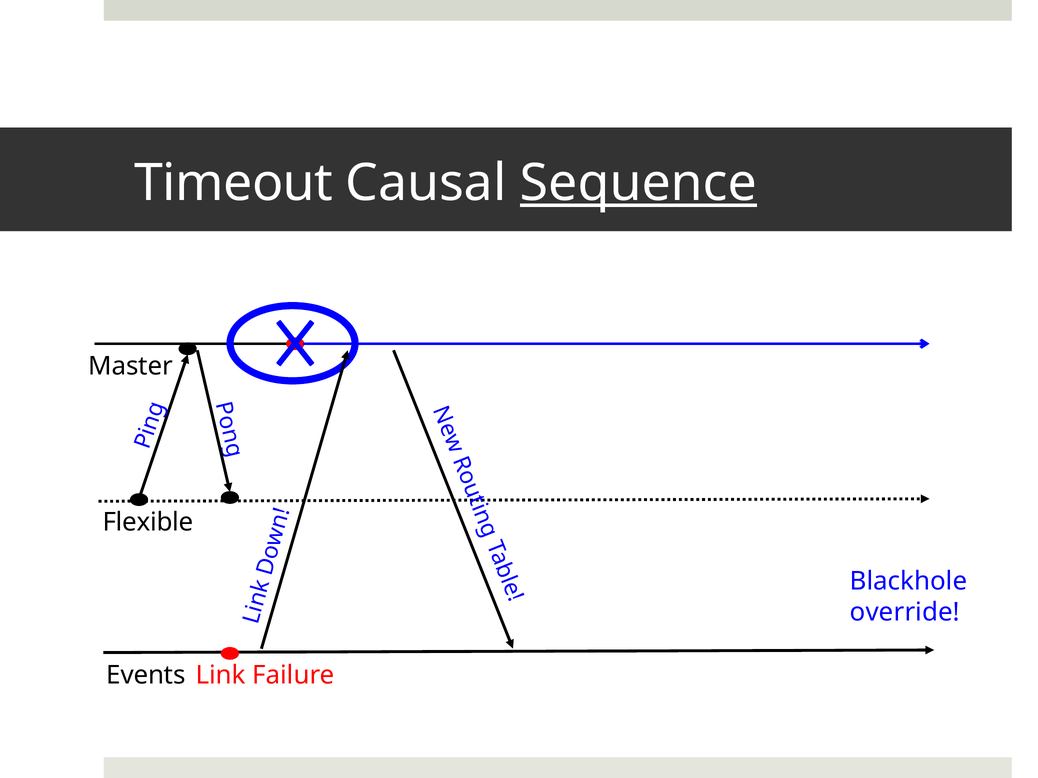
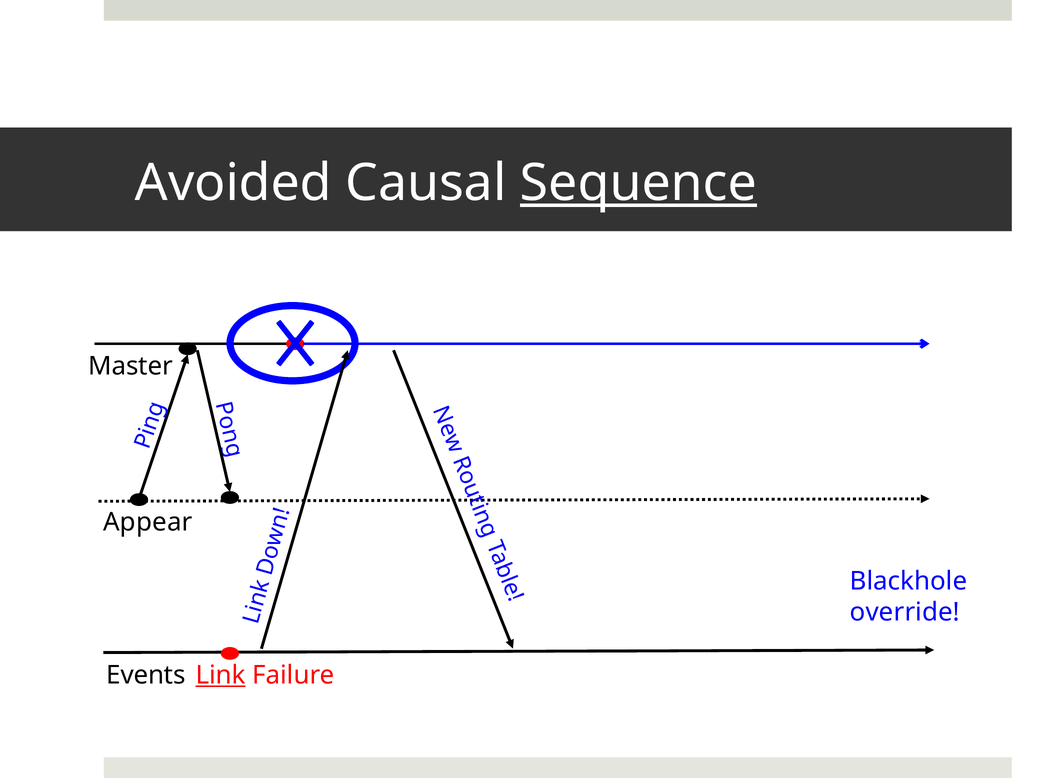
Timeout: Timeout -> Avoided
Flexible: Flexible -> Appear
Link underline: none -> present
